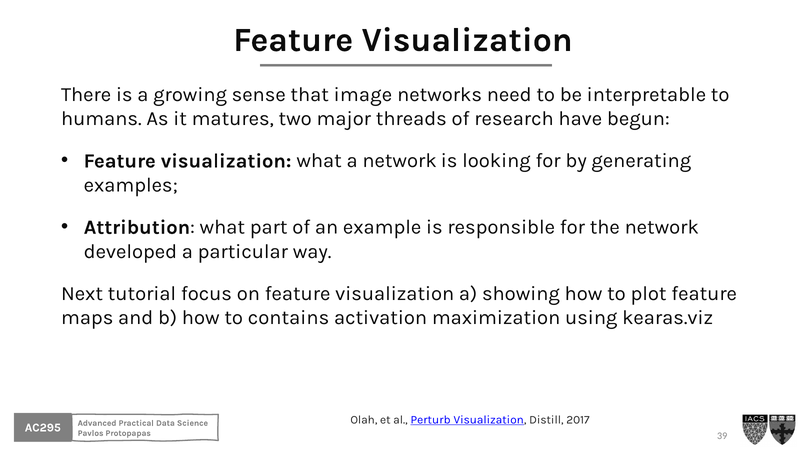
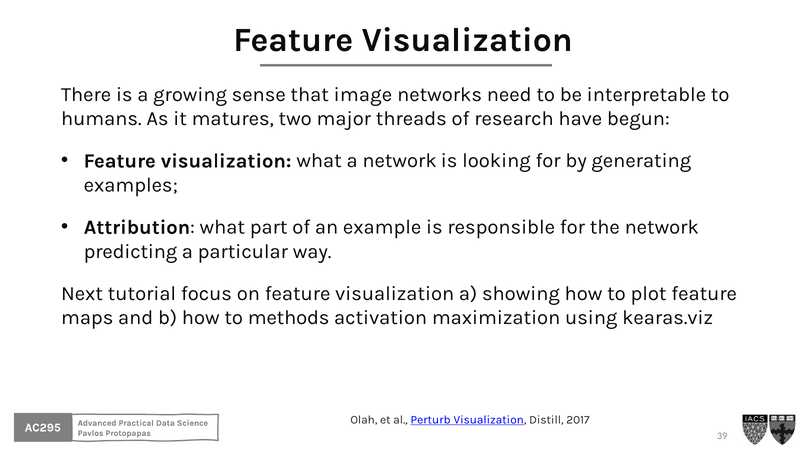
developed: developed -> predicting
contains: contains -> methods
